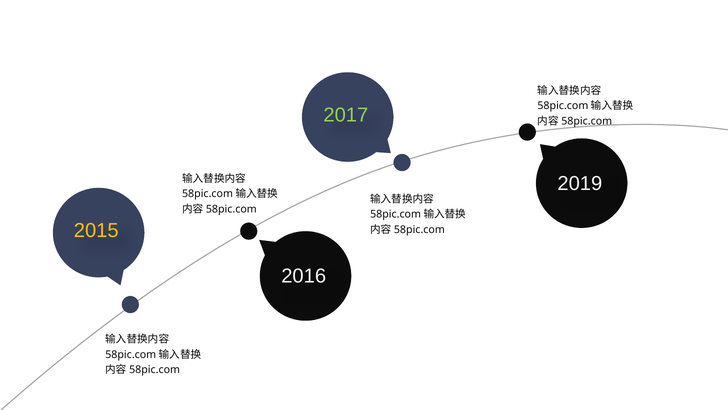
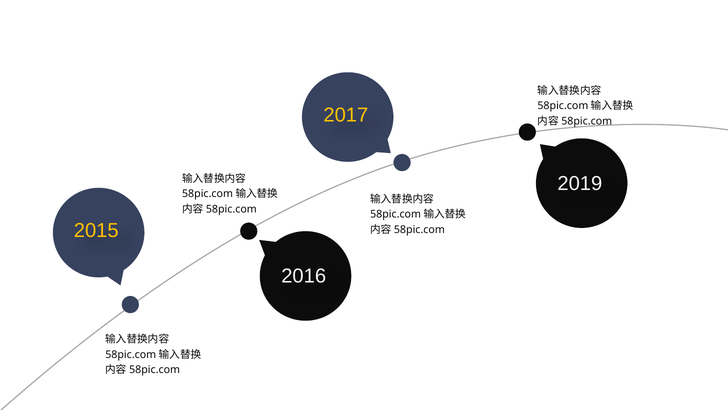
2017 colour: light green -> yellow
